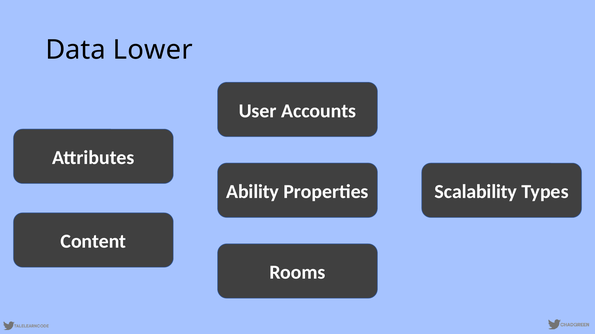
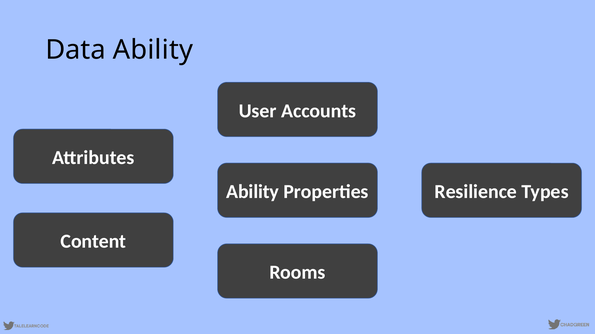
Data Lower: Lower -> Ability
Scalability: Scalability -> Resilience
